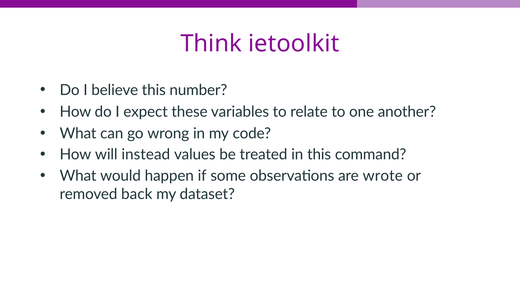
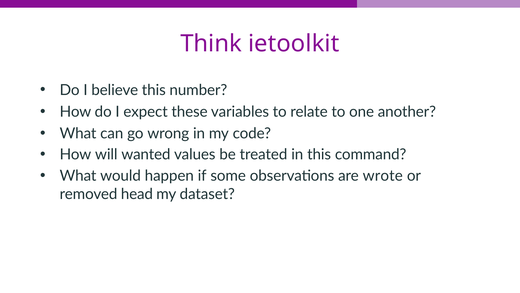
instead: instead -> wanted
back: back -> head
